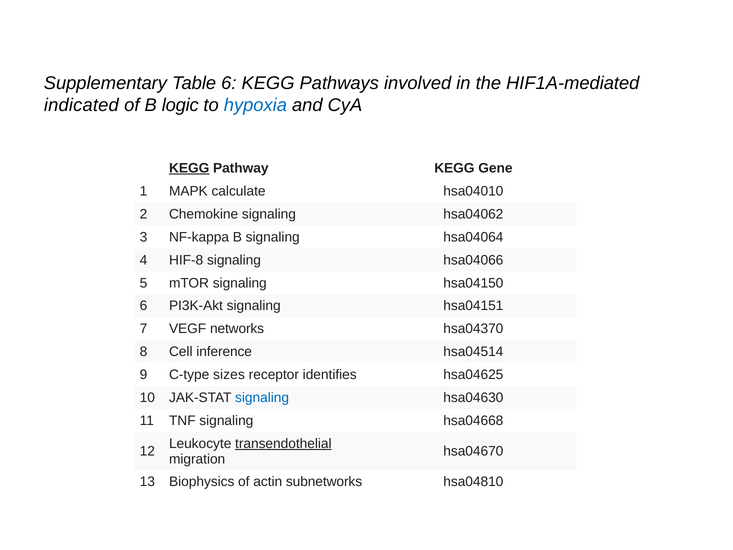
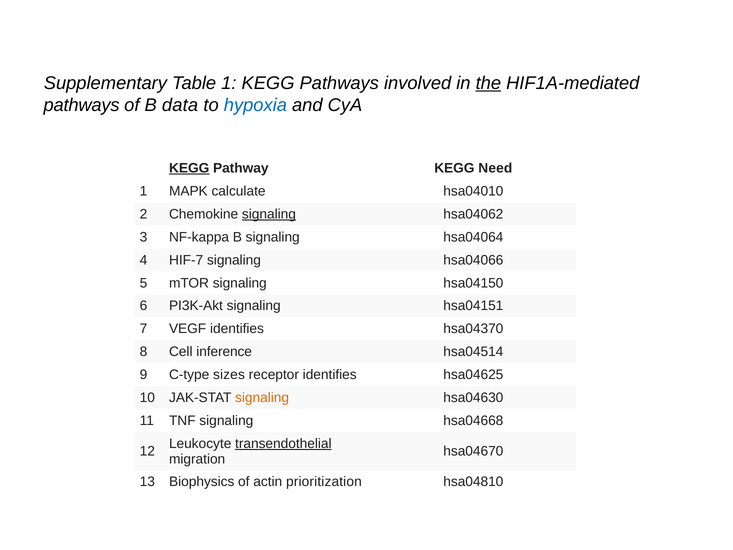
Table 6: 6 -> 1
the underline: none -> present
indicated at (81, 105): indicated -> pathways
logic: logic -> data
Gene: Gene -> Need
signaling at (269, 214) underline: none -> present
HIF-8: HIF-8 -> HIF-7
VEGF networks: networks -> identifies
signaling at (262, 398) colour: blue -> orange
subnetworks: subnetworks -> prioritization
